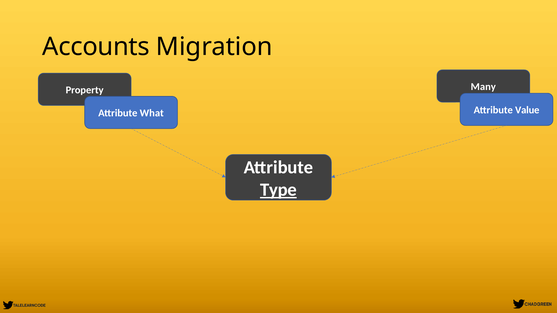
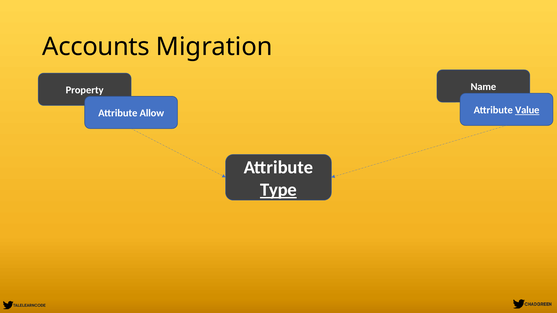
Many: Many -> Name
What: What -> Allow
Value underline: none -> present
